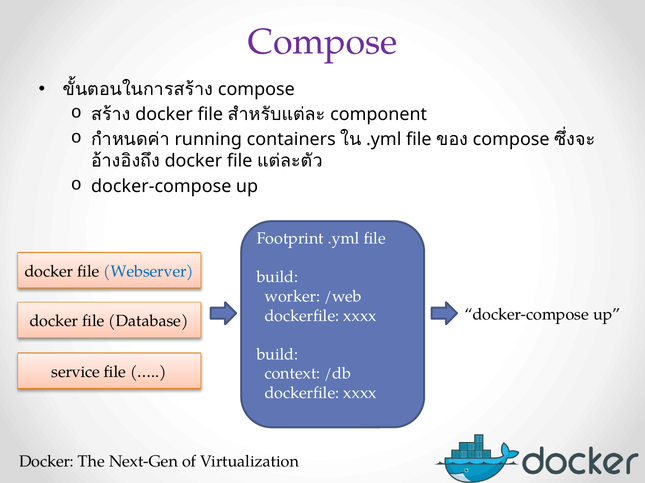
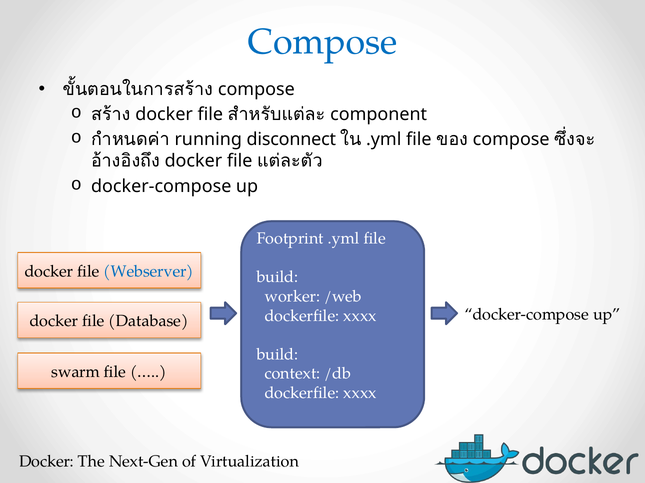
Compose at (323, 42) colour: purple -> blue
containers: containers -> disconnect
service: service -> swarm
